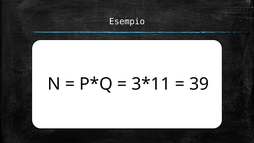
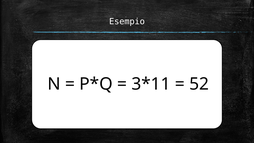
39: 39 -> 52
